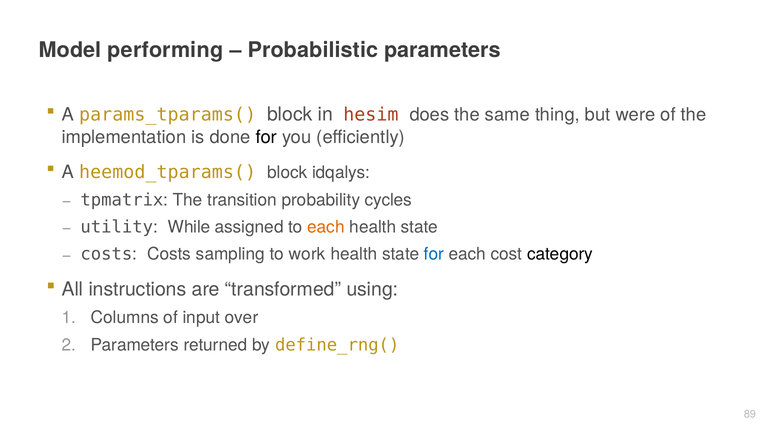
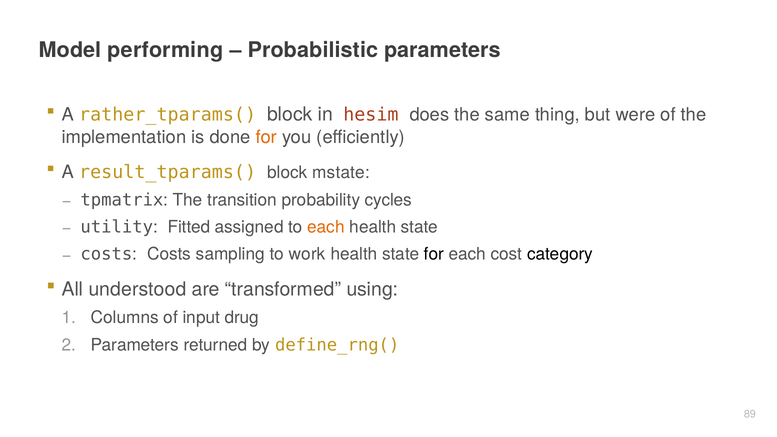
params_tparams(: params_tparams( -> rather_tparams(
for at (266, 137) colour: black -> orange
heemod_tparams(: heemod_tparams( -> result_tparams(
idqalys: idqalys -> mstate
While: While -> Fitted
for at (434, 254) colour: blue -> black
instructions: instructions -> understood
over: over -> drug
